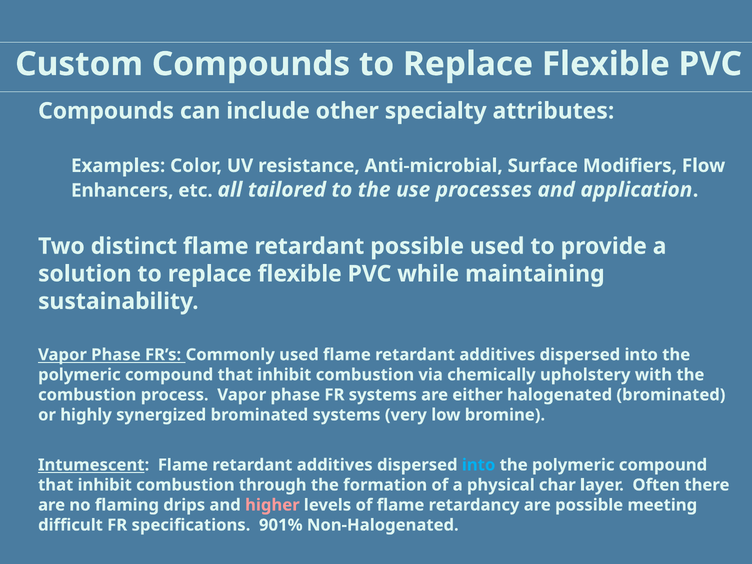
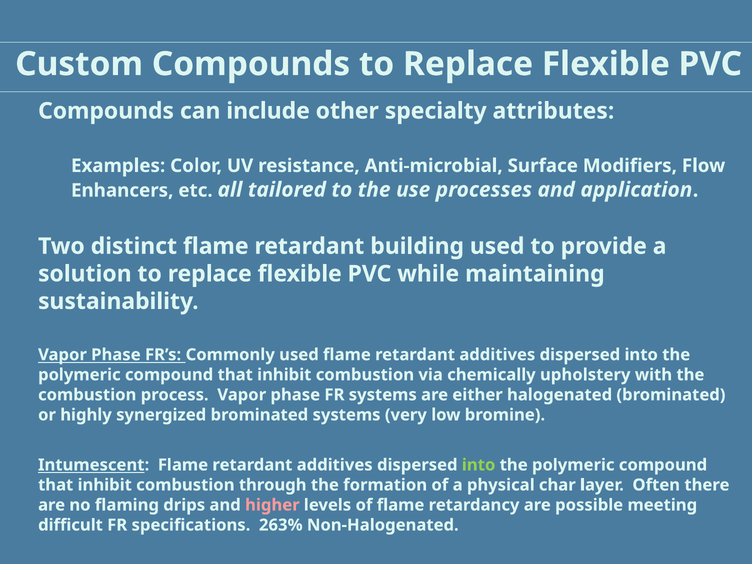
retardant possible: possible -> building
into at (479, 465) colour: light blue -> light green
901%: 901% -> 263%
